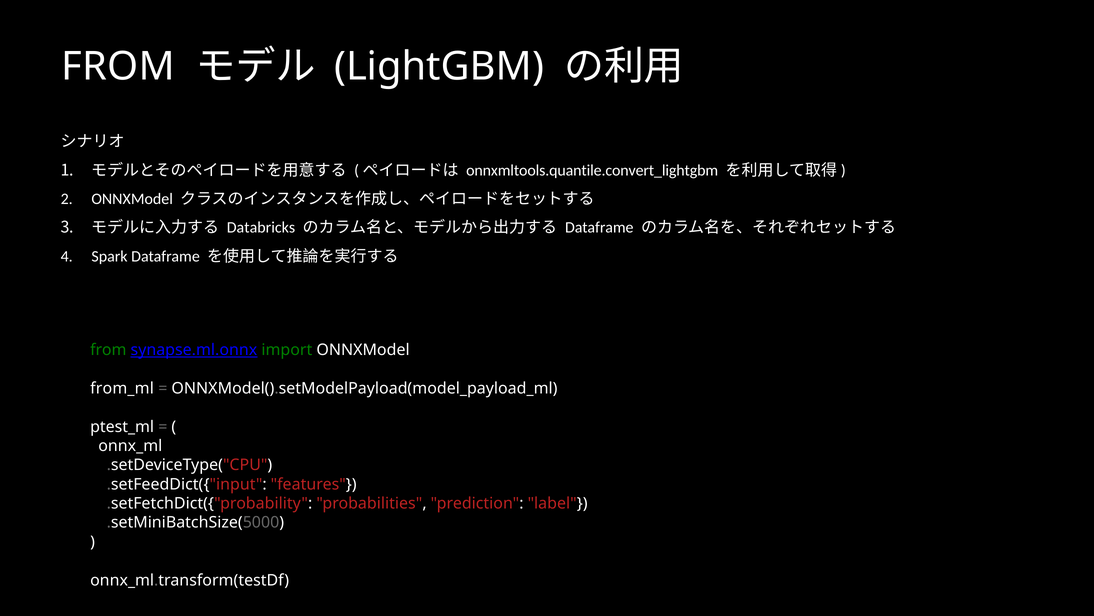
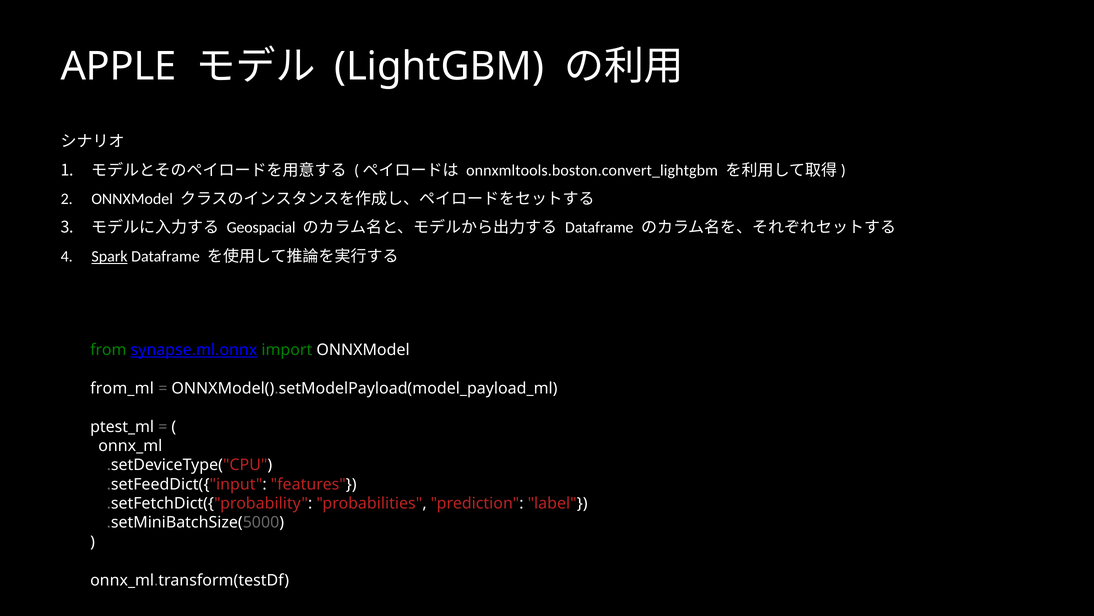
FROM at (118, 66): FROM -> APPLE
onnxmltools.quantile.convert_lightgbm: onnxmltools.quantile.convert_lightgbm -> onnxmltools.boston.convert_lightgbm
Databricks: Databricks -> Geospacial
Spark underline: none -> present
